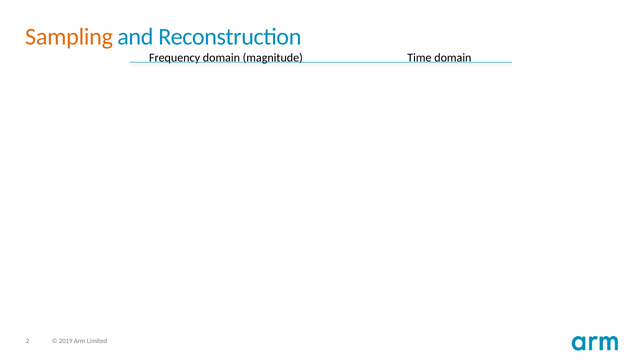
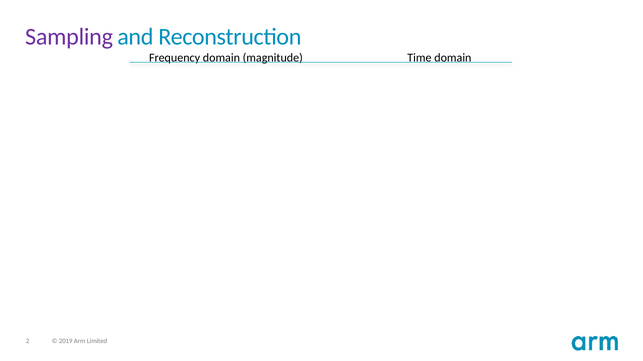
Sampling colour: orange -> purple
